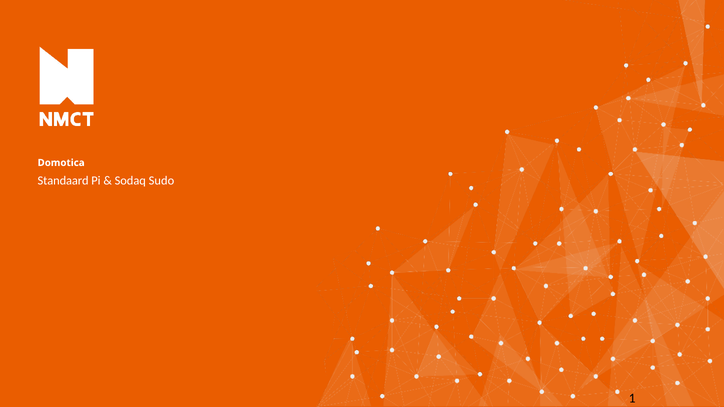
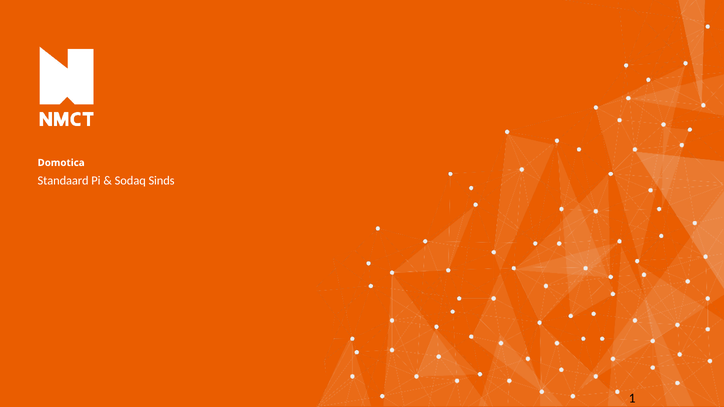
Sudo: Sudo -> Sinds
